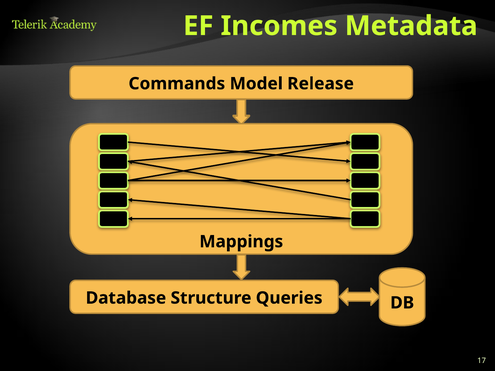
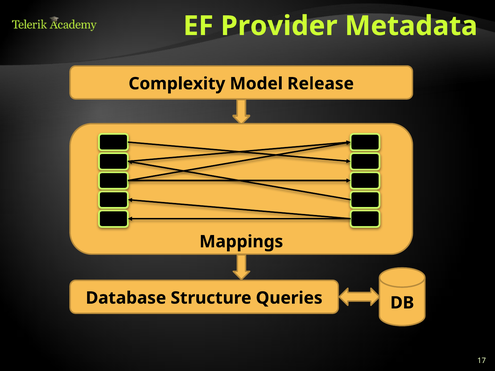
Incomes: Incomes -> Provider
Commands: Commands -> Complexity
